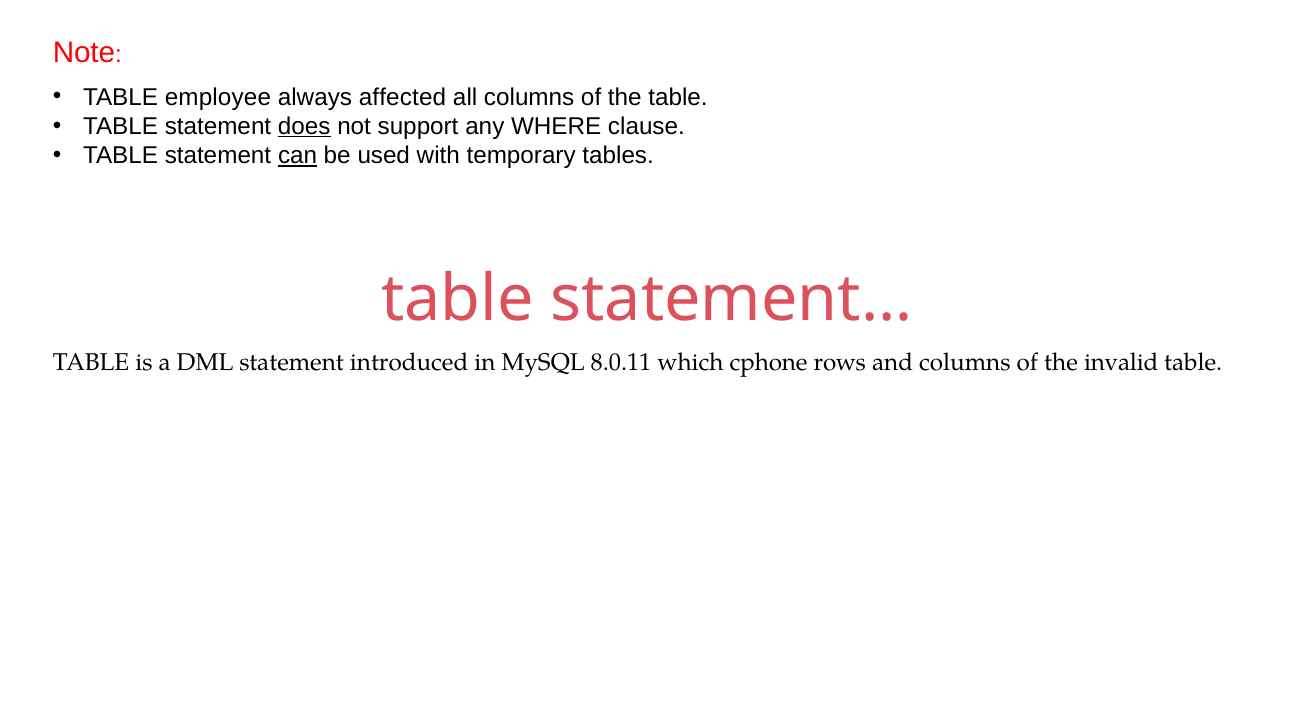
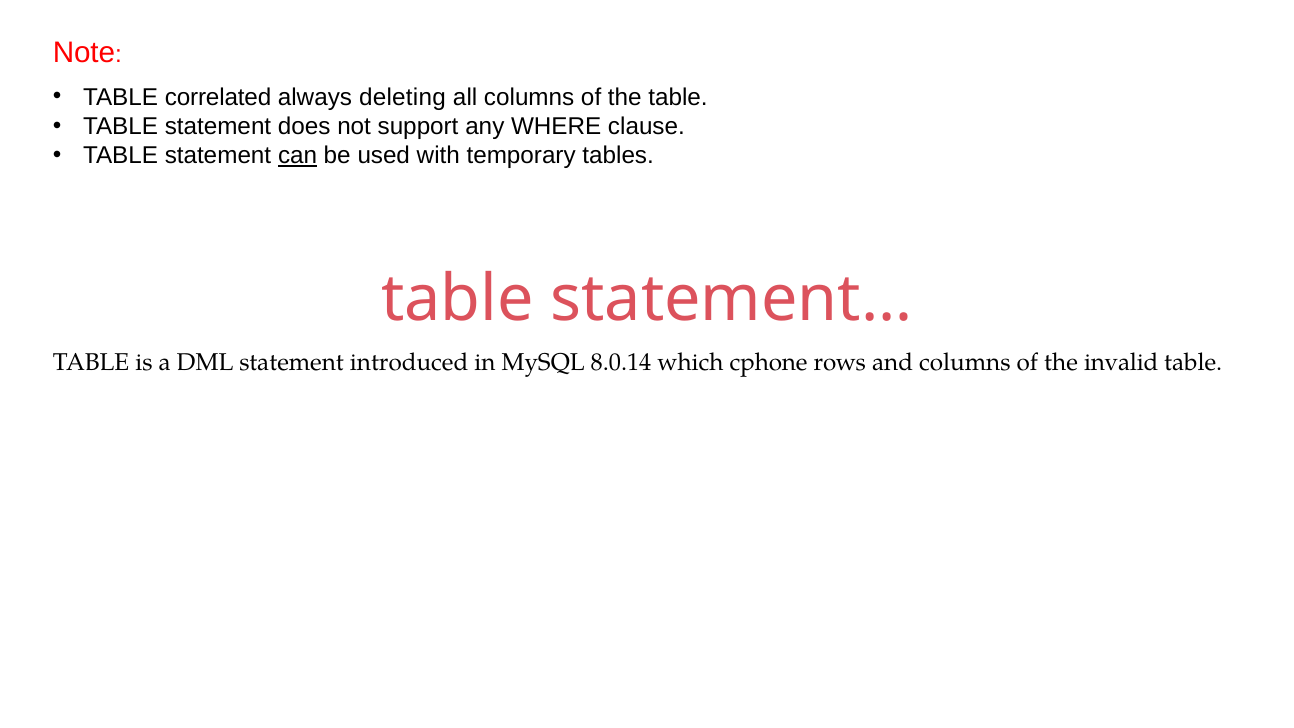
employee: employee -> correlated
affected: affected -> deleting
does underline: present -> none
8.0.11: 8.0.11 -> 8.0.14
